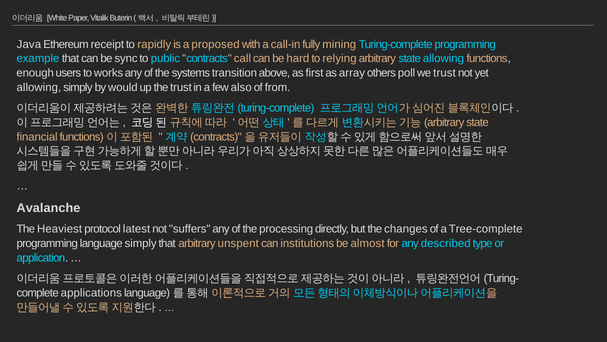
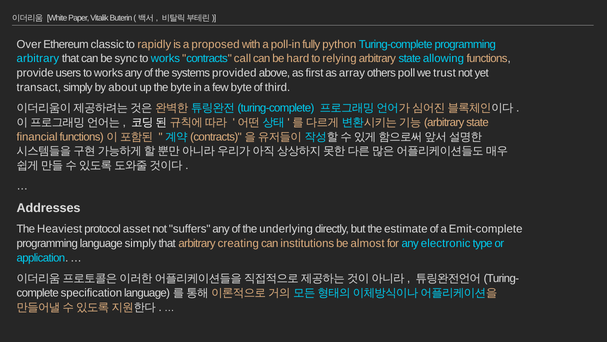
Java: Java -> Over
receipt: receipt -> classic
call-in: call-in -> poll-in
mining: mining -> python
example at (38, 59): example -> arbitrary
public at (165, 59): public -> works
enough: enough -> provide
transition: transition -> provided
allowing at (39, 87): allowing -> transact
would: would -> about
the trust: trust -> byte
few also: also -> byte
from: from -> third
Avalanche: Avalanche -> Addresses
latest: latest -> asset
processing: processing -> underlying
changes: changes -> estimate
Tree-complete: Tree-complete -> Emit-complete
unspent: unspent -> creating
described: described -> electronic
applications: applications -> specification
